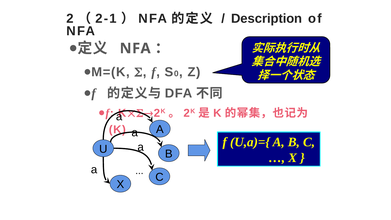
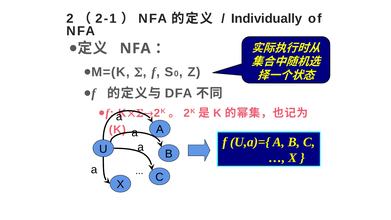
Description: Description -> Individually
